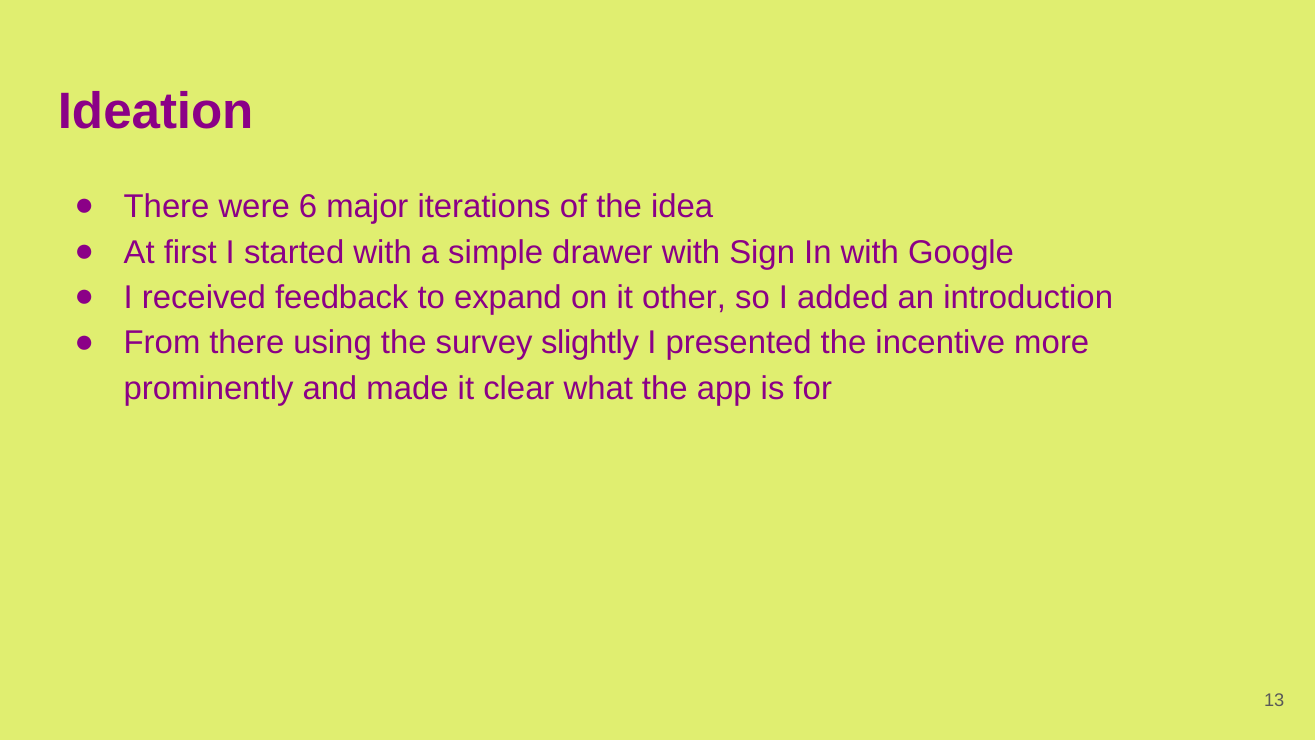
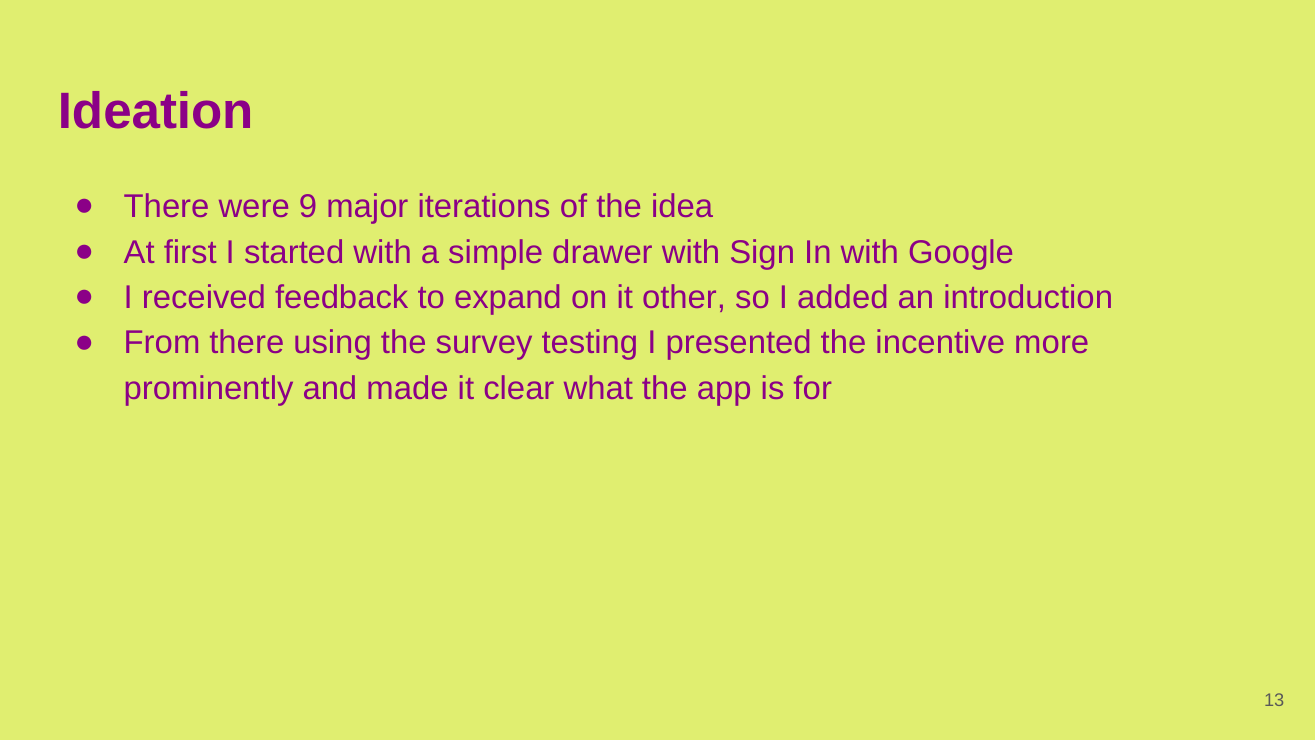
6: 6 -> 9
slightly: slightly -> testing
